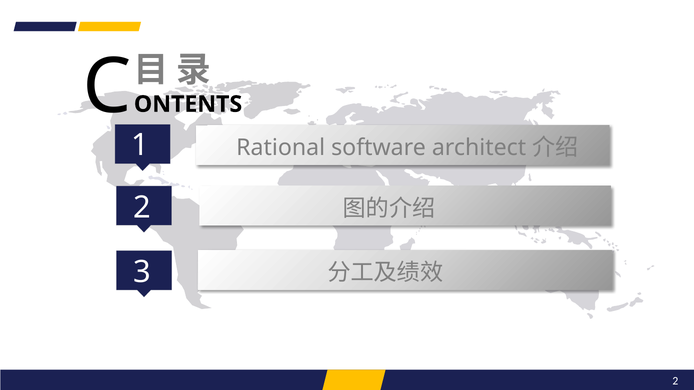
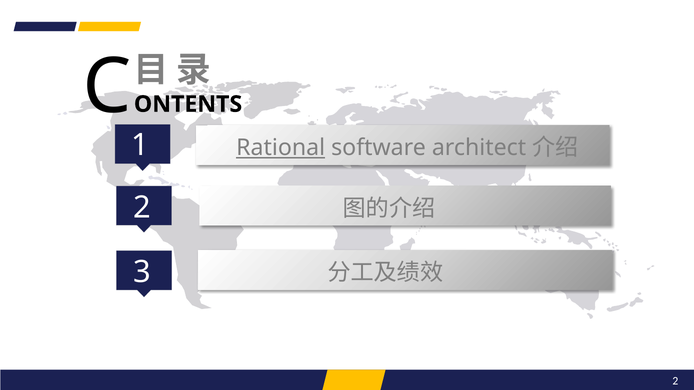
Rational underline: none -> present
